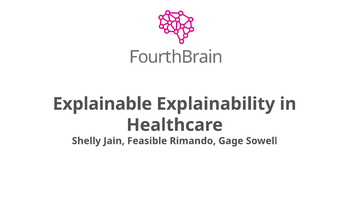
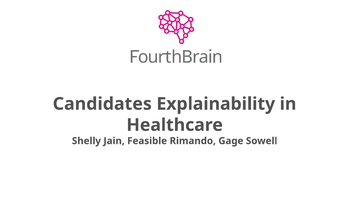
Explainable: Explainable -> Candidates
